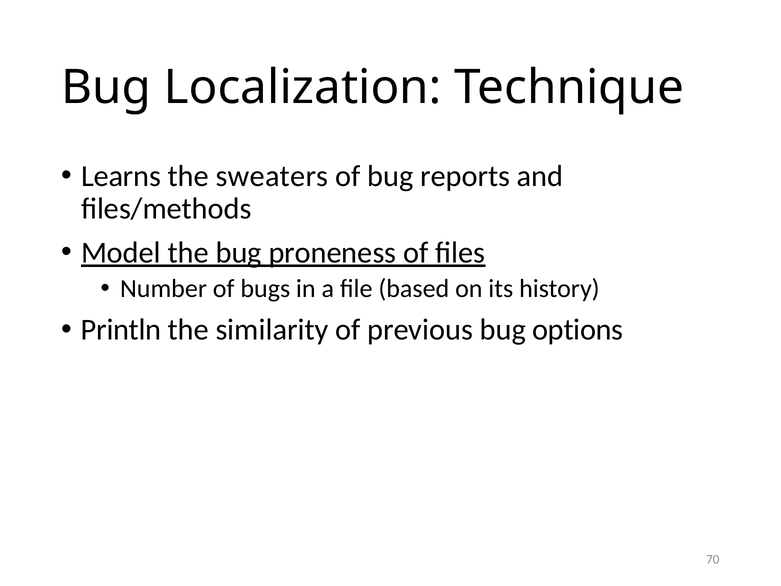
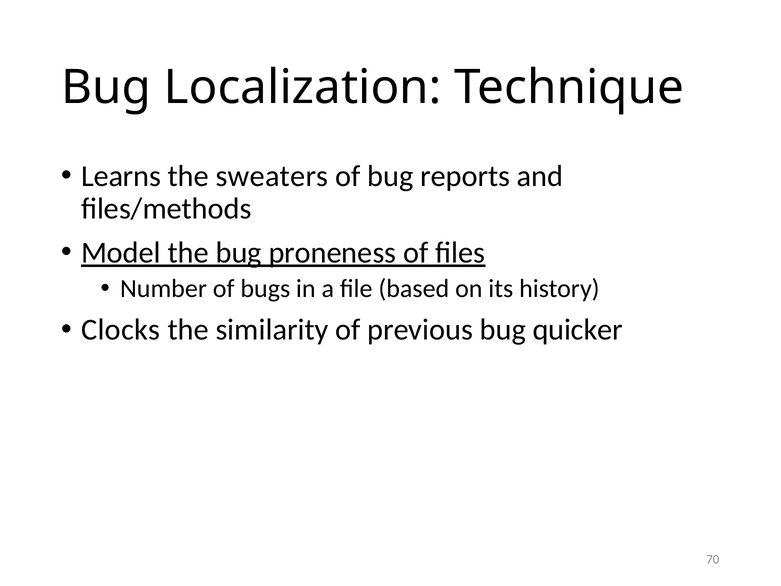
Println: Println -> Clocks
options: options -> quicker
